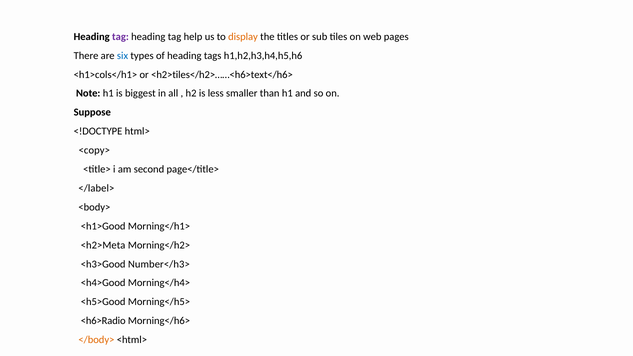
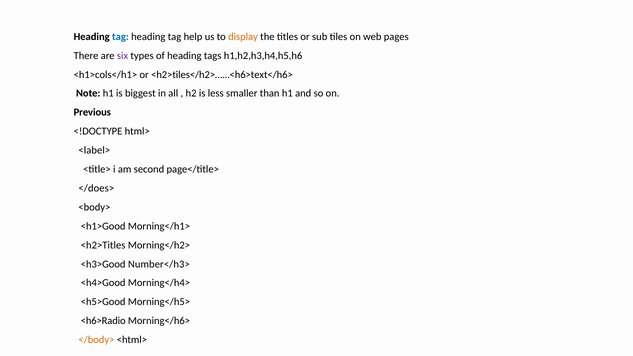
tag at (120, 37) colour: purple -> blue
six colour: blue -> purple
Suppose: Suppose -> Previous
<copy>: <copy> -> <label>
</label>: </label> -> </does>
<h2>Meta: <h2>Meta -> <h2>Titles
